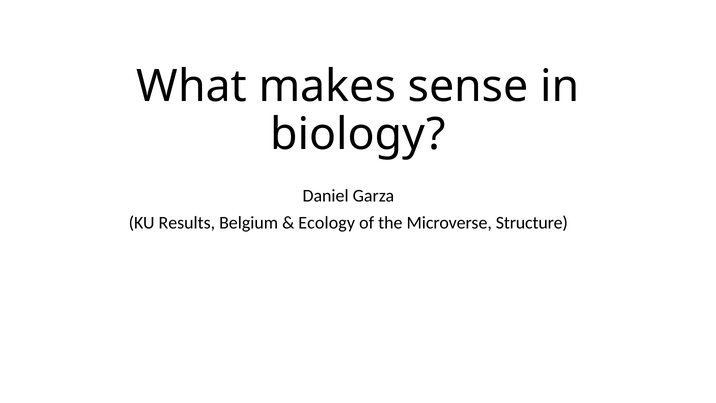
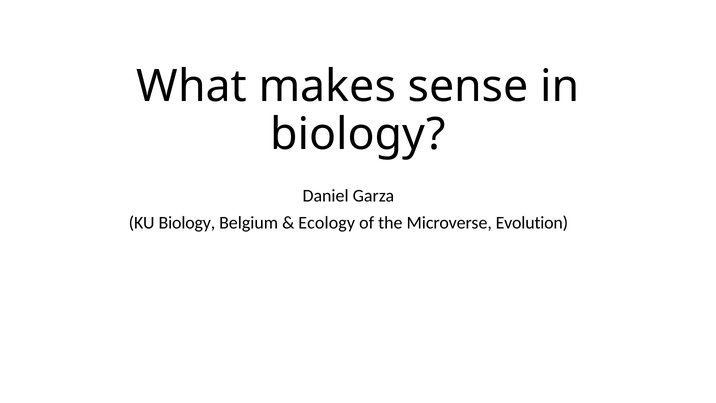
KU Results: Results -> Biology
Structure: Structure -> Evolution
